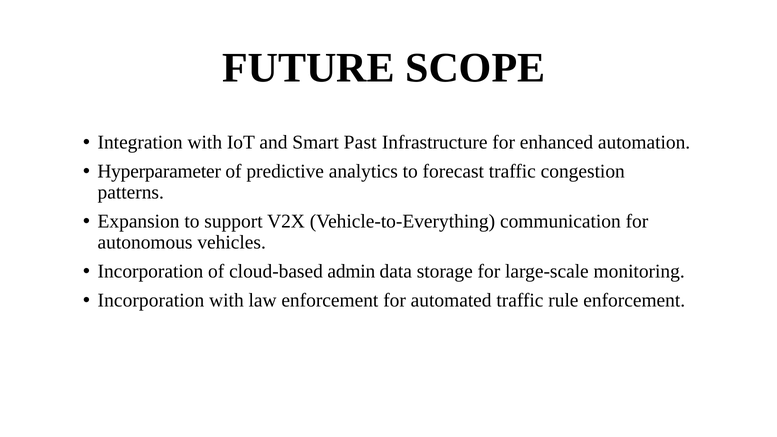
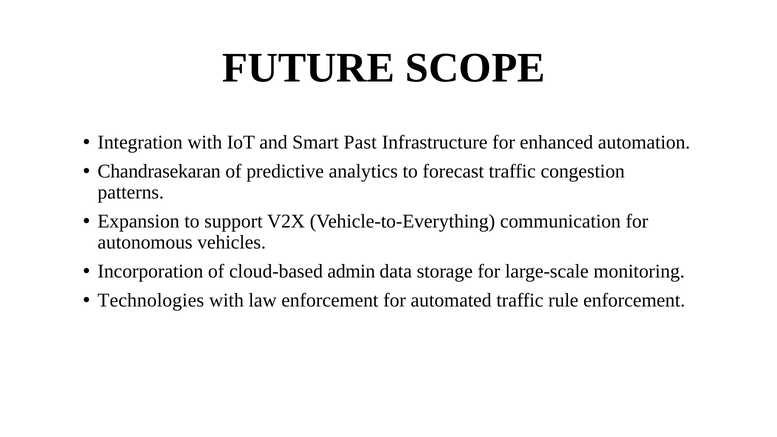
Hyperparameter: Hyperparameter -> Chandrasekaran
Incorporation at (151, 301): Incorporation -> Technologies
